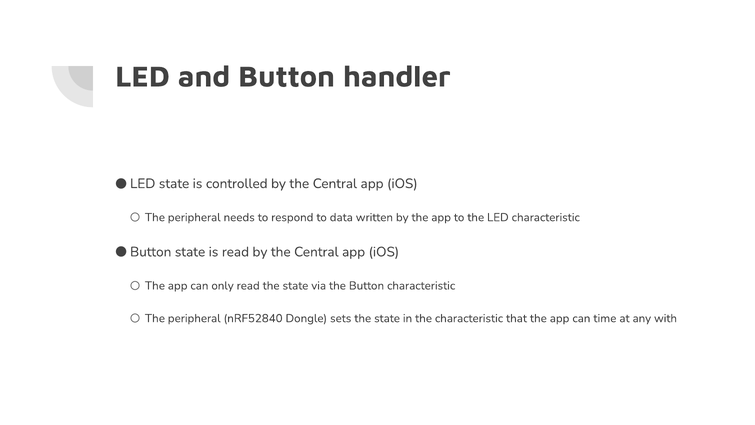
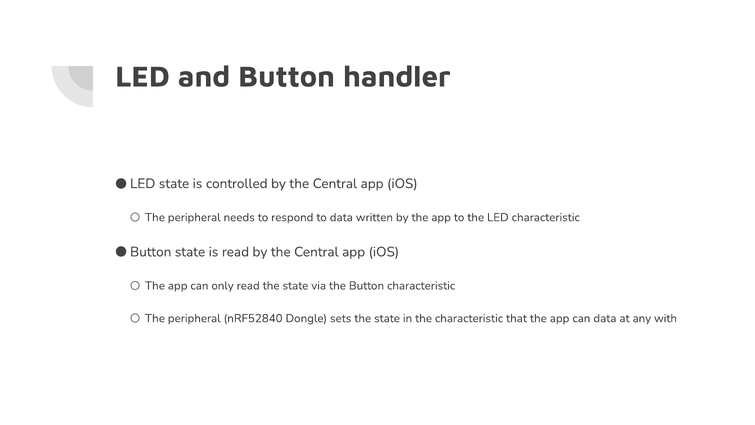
can time: time -> data
